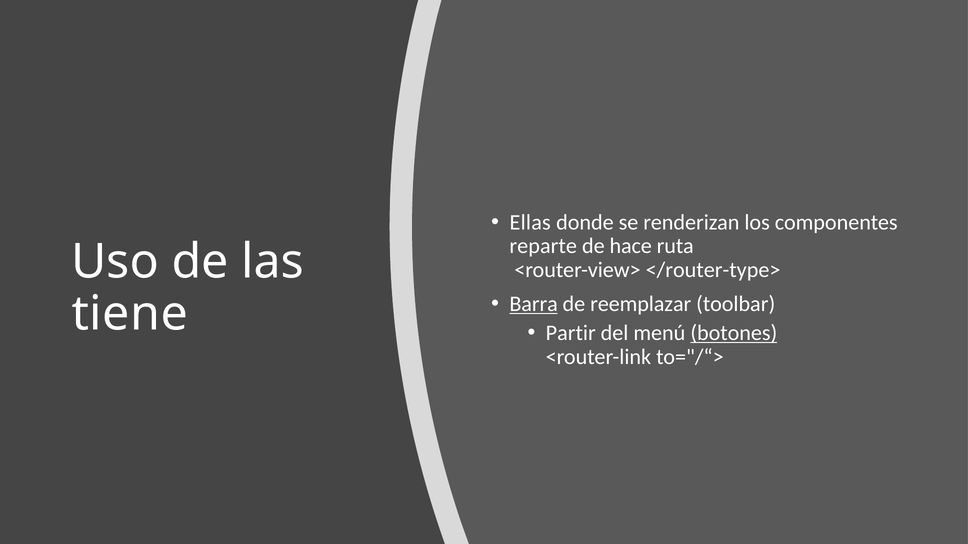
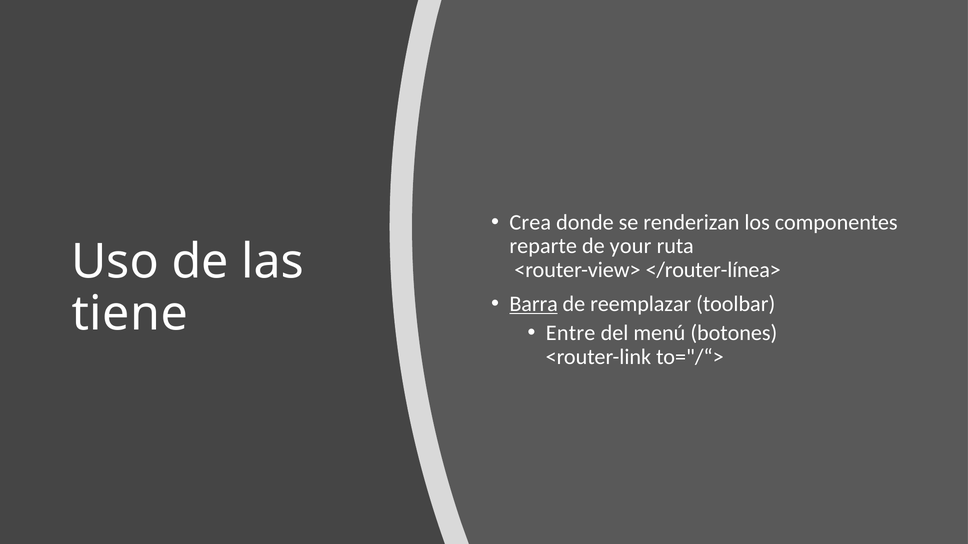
Ellas: Ellas -> Crea
hace: hace -> your
</router-type>: </router-type> -> </router-línea>
Partir: Partir -> Entre
botones underline: present -> none
